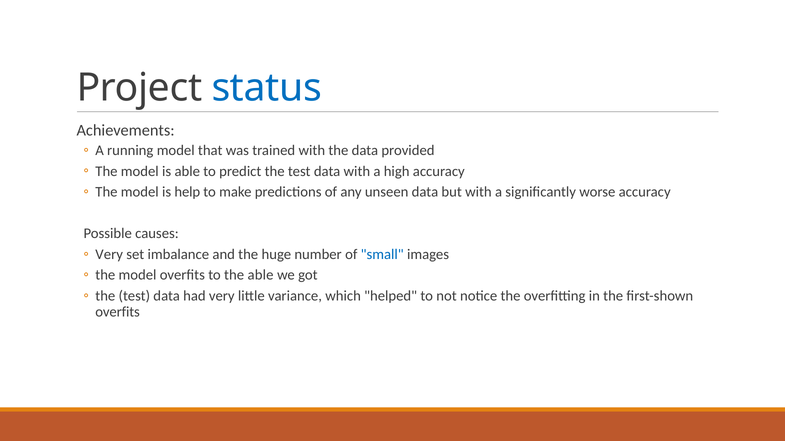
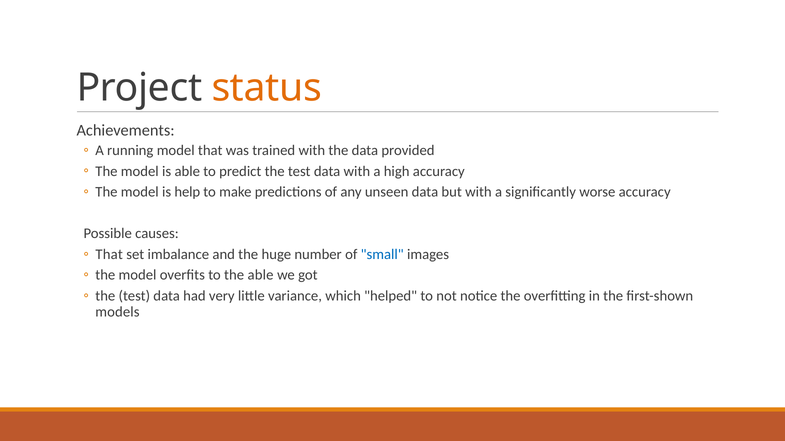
status colour: blue -> orange
Very at (109, 255): Very -> That
overfits at (118, 312): overfits -> models
